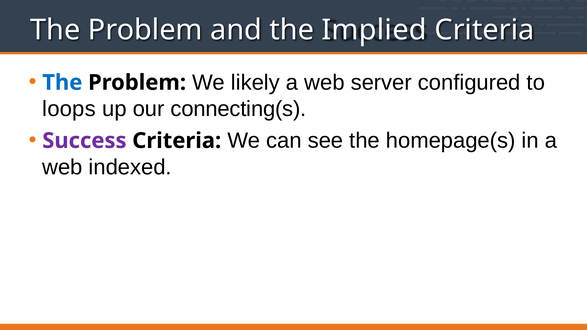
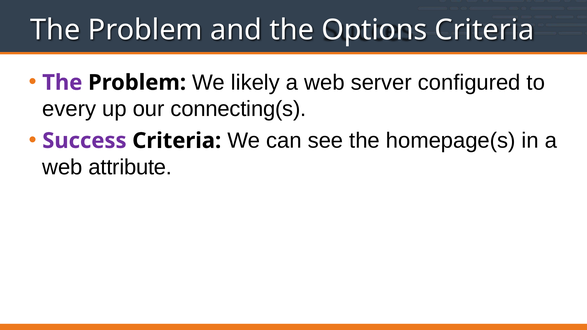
Implied: Implied -> Options
The at (62, 83) colour: blue -> purple
loops: loops -> every
indexed: indexed -> attribute
